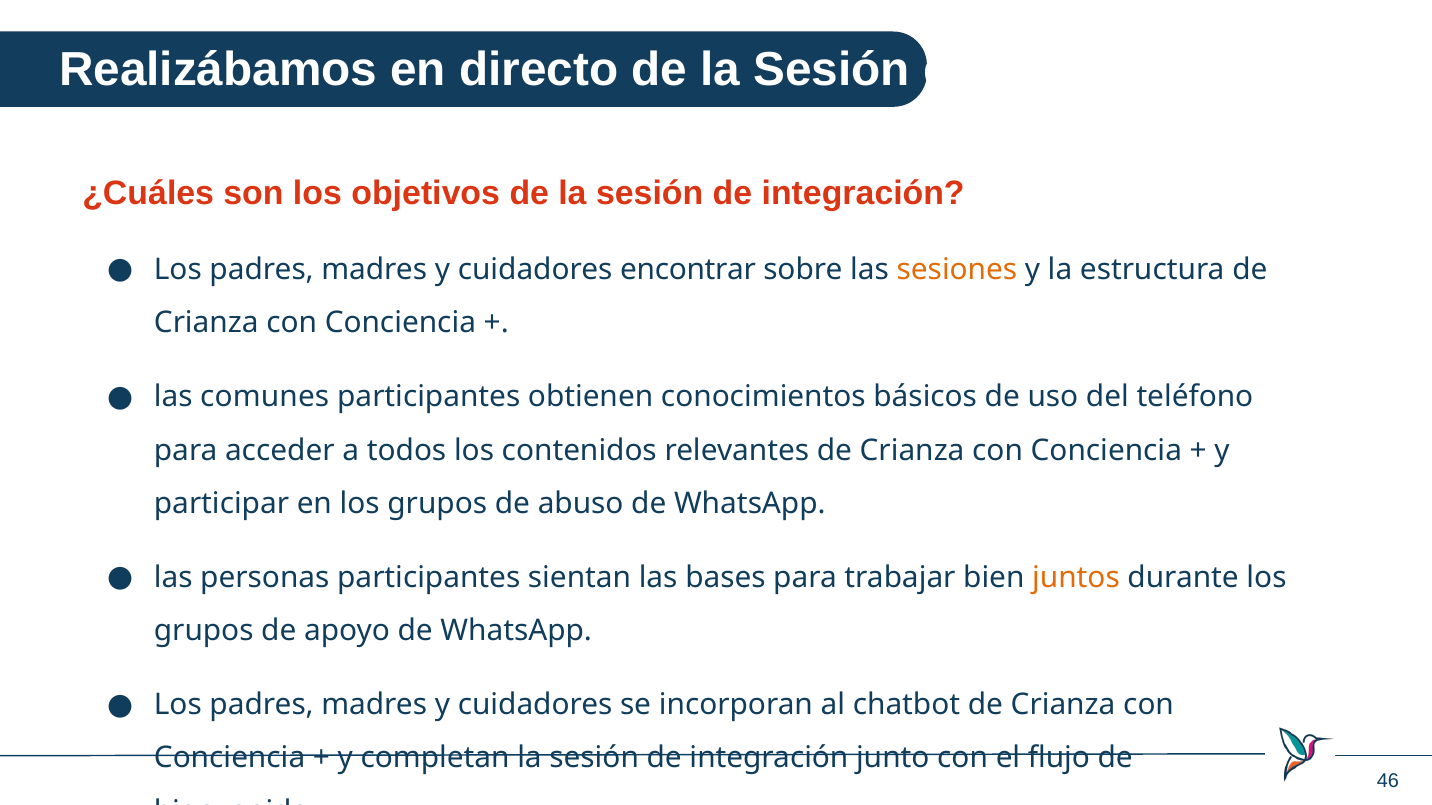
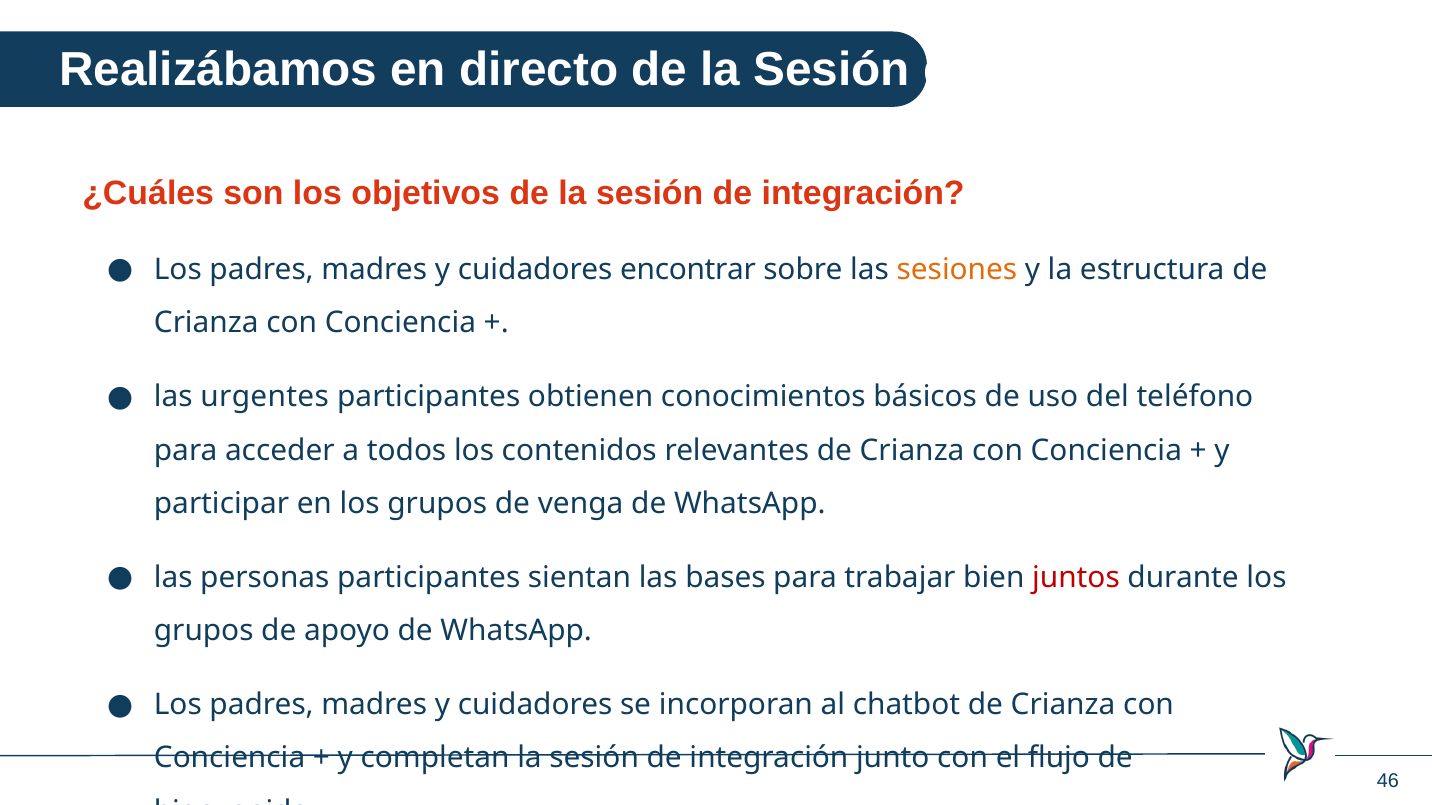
comunes: comunes -> urgentes
abuso: abuso -> venga
juntos colour: orange -> red
